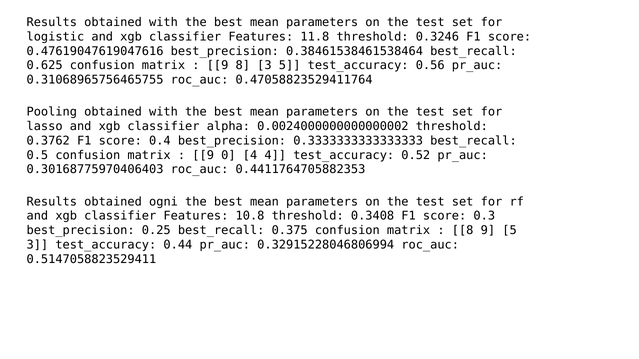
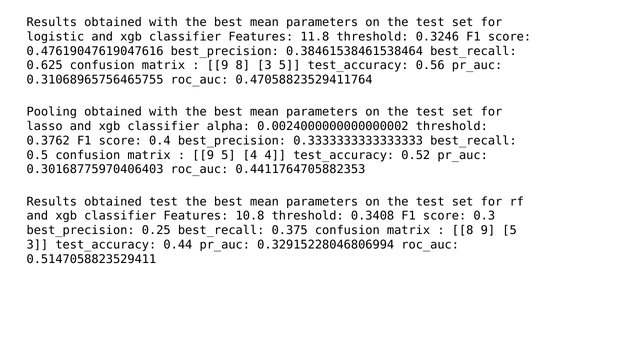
0 at (228, 155): 0 -> 5
obtained ogni: ogni -> test
